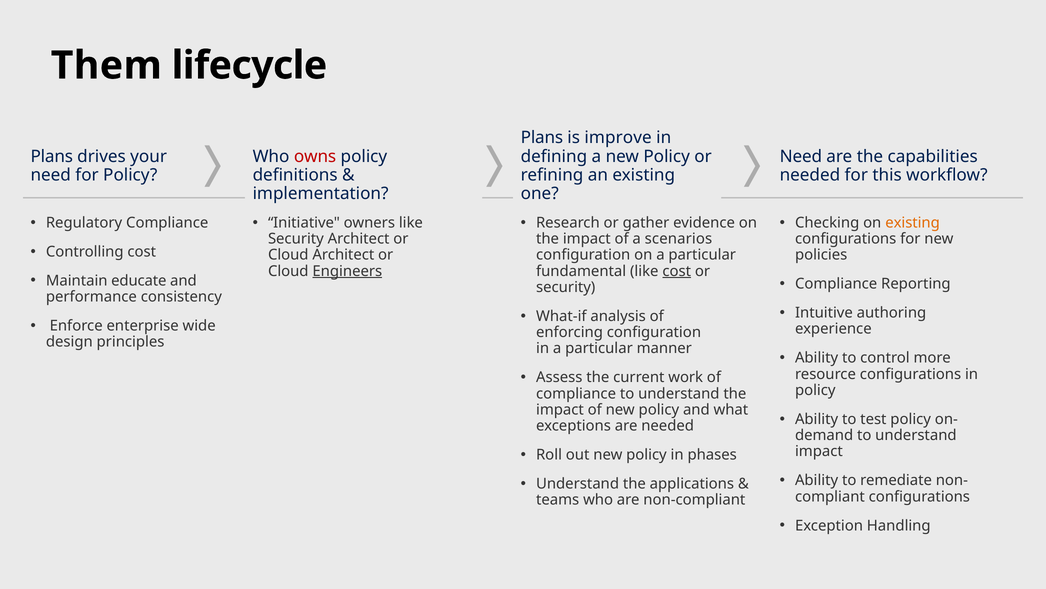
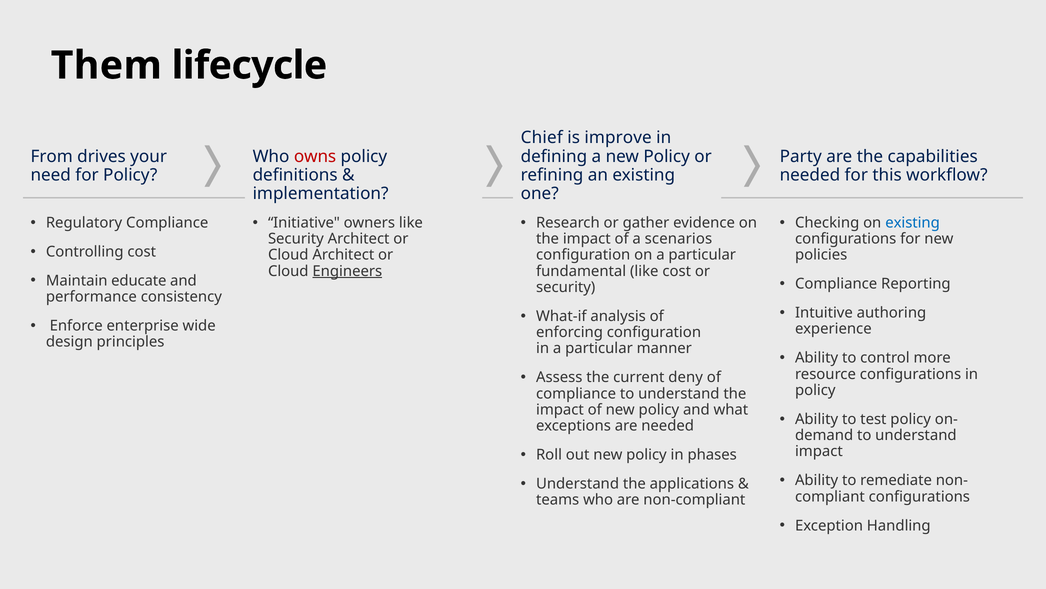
Plans at (542, 138): Plans -> Chief
Plans at (52, 156): Plans -> From
Need at (801, 156): Need -> Party
existing at (913, 222) colour: orange -> blue
cost at (677, 271) underline: present -> none
work: work -> deny
